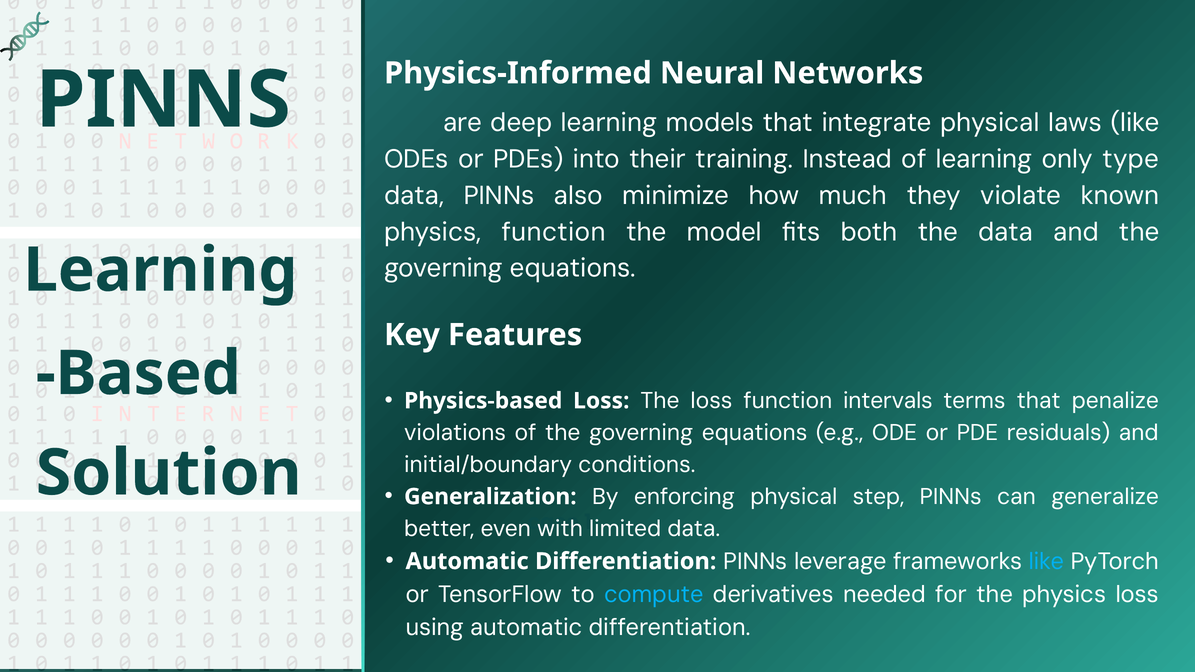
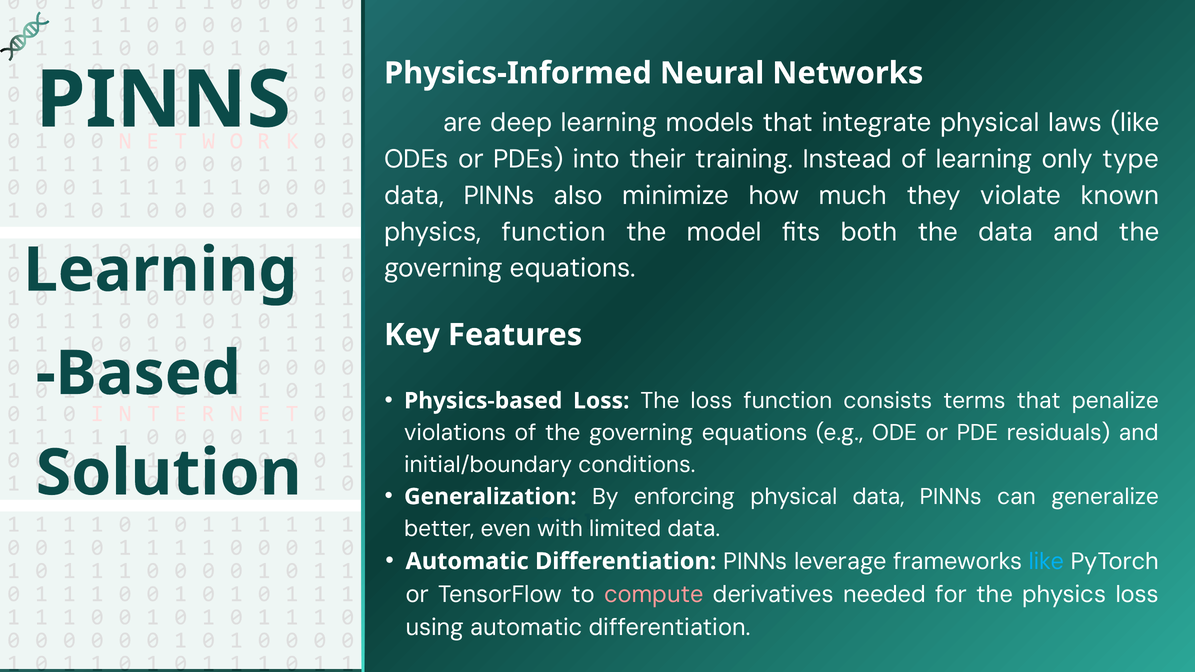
intervals: intervals -> consists
physical step: step -> data
compute colour: light blue -> pink
